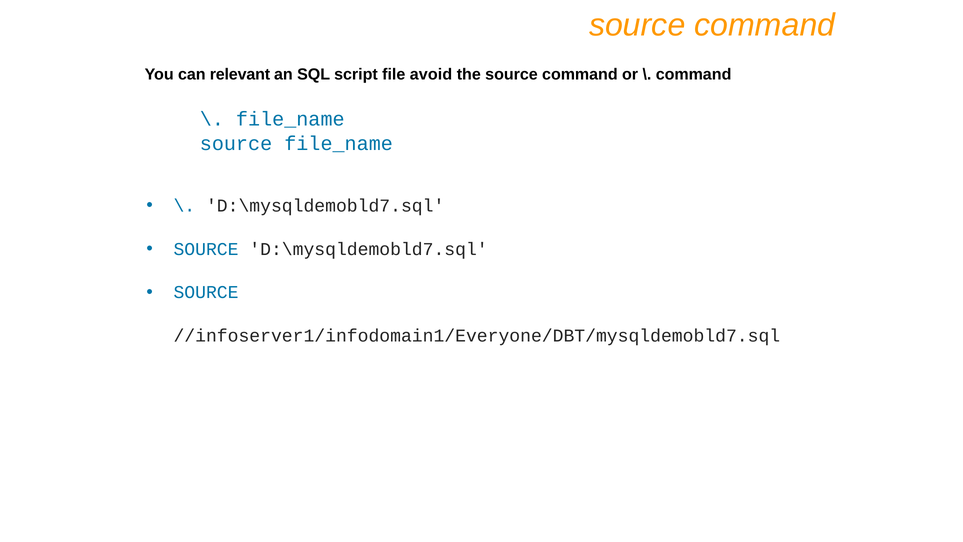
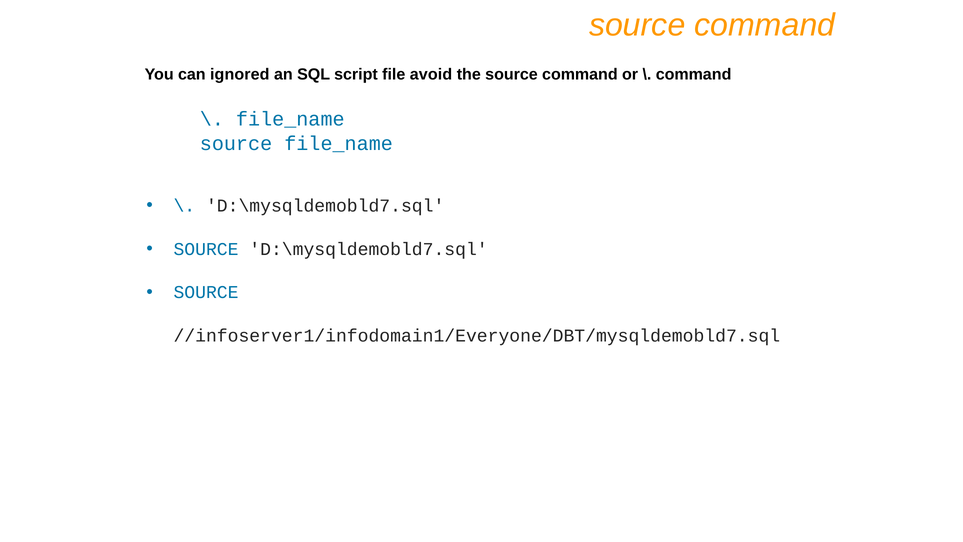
relevant: relevant -> ignored
